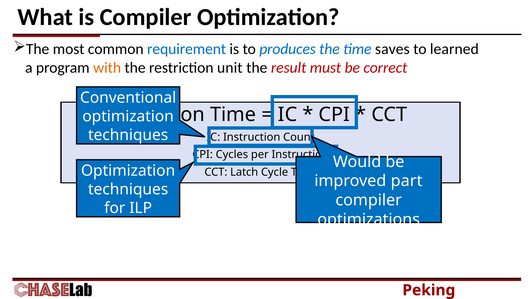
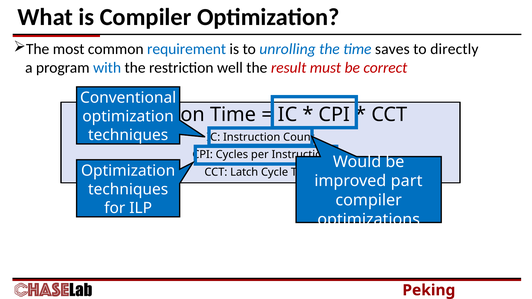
produces: produces -> unrolling
learned: learned -> directly
with colour: orange -> blue
unit: unit -> well
